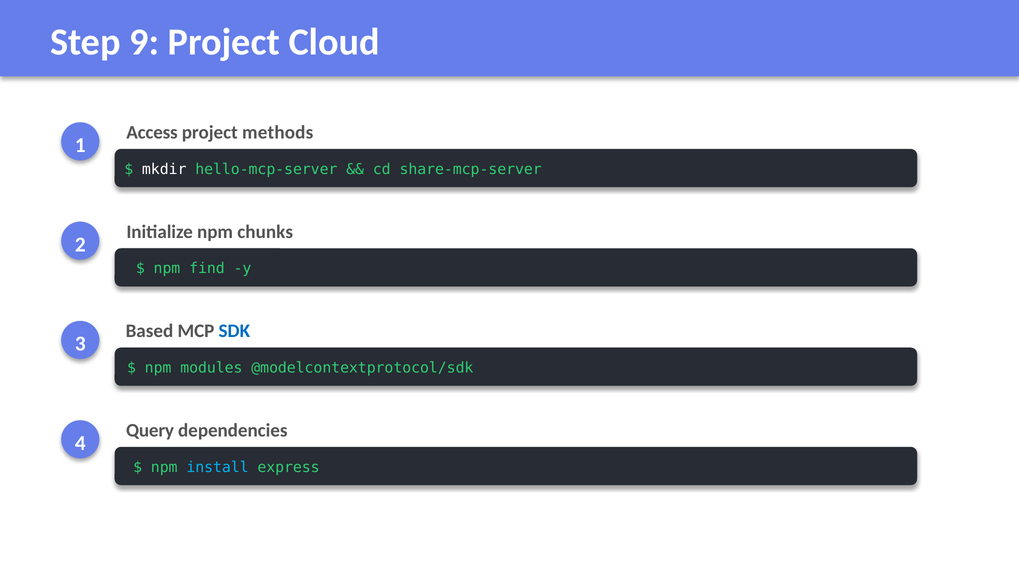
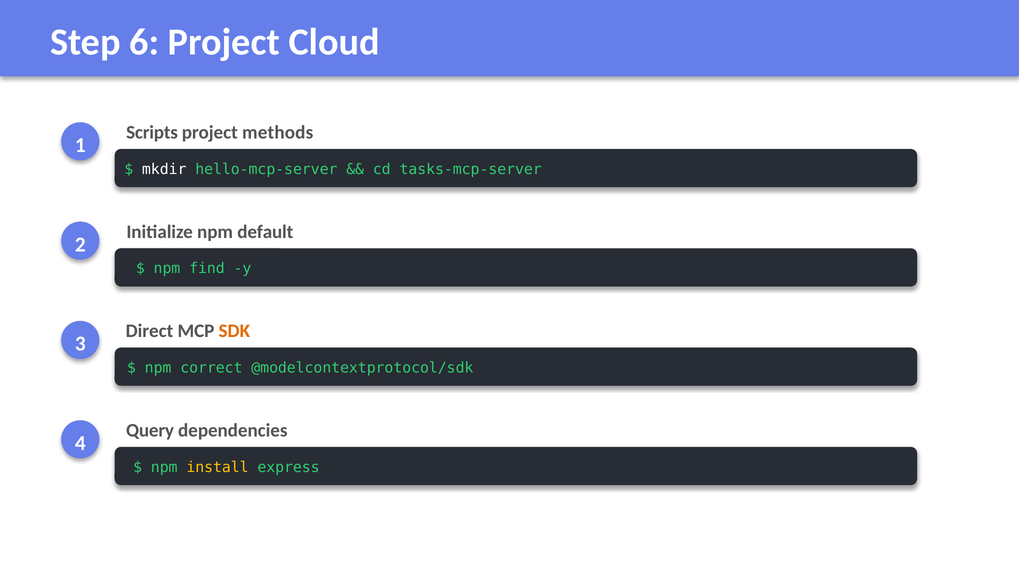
9: 9 -> 6
Access: Access -> Scripts
share-mcp-server: share-mcp-server -> tasks-mcp-server
chunks: chunks -> default
Based: Based -> Direct
SDK colour: blue -> orange
modules: modules -> correct
install colour: light blue -> yellow
